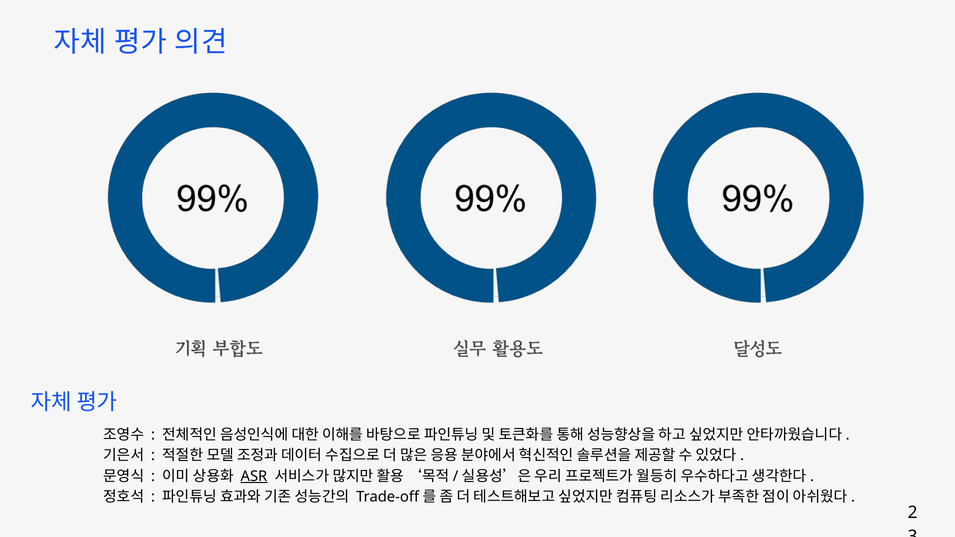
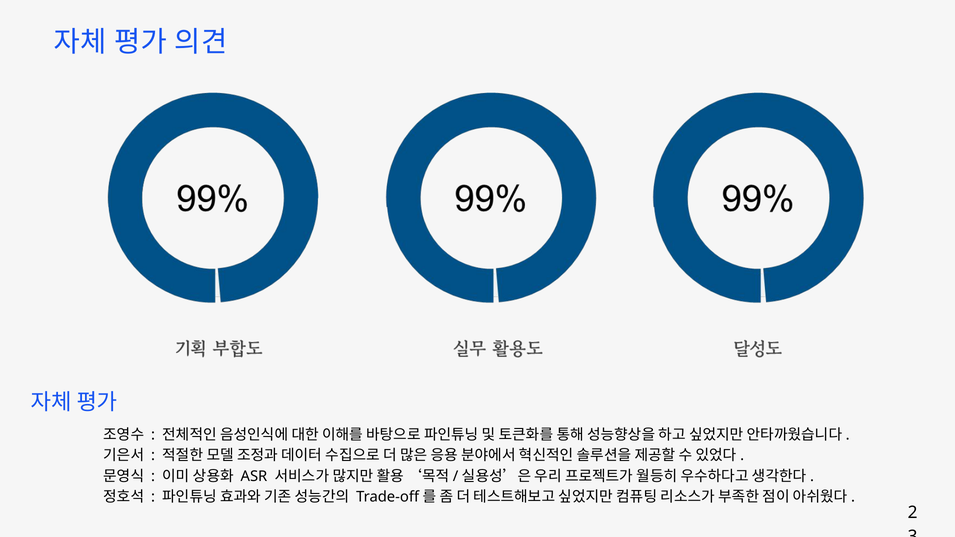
ASR underline: present -> none
